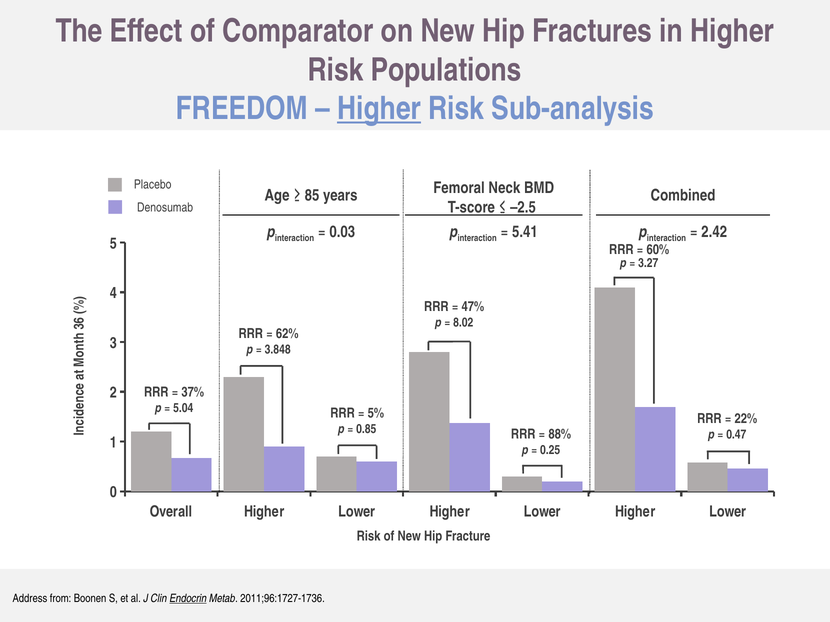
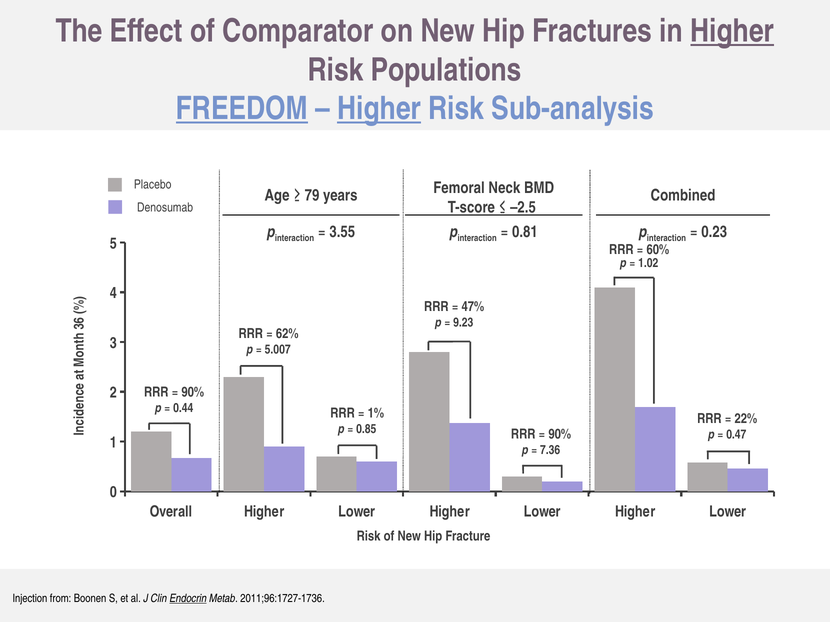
Higher at (732, 31) underline: none -> present
FREEDOM underline: none -> present
85: 85 -> 79
0.03: 0.03 -> 3.55
5.41: 5.41 -> 0.81
2.42: 2.42 -> 0.23
3.27: 3.27 -> 1.02
8.02: 8.02 -> 9.23
3.848: 3.848 -> 5.007
37% at (193, 392): 37% -> 90%
5.04: 5.04 -> 0.44
5%: 5% -> 1%
88% at (560, 435): 88% -> 90%
0.25: 0.25 -> 7.36
Address: Address -> Injection
